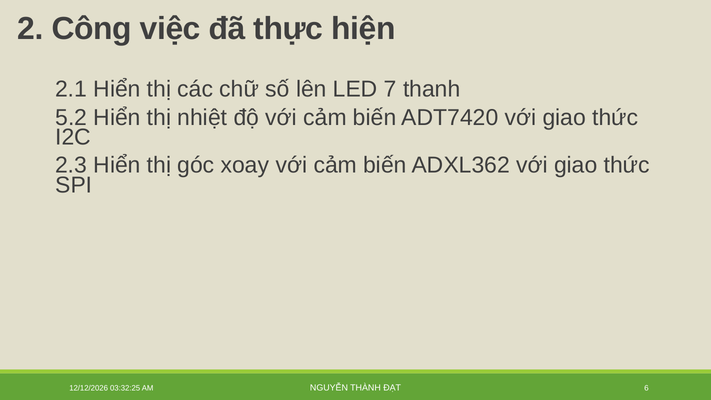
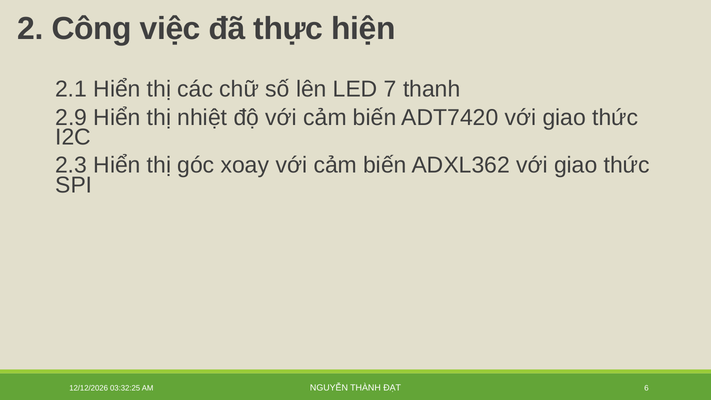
5.2: 5.2 -> 2.9
